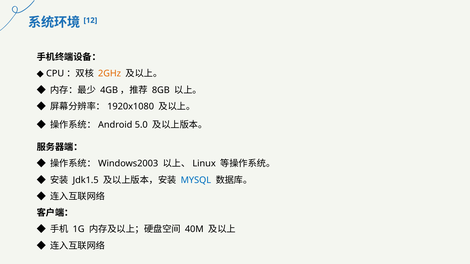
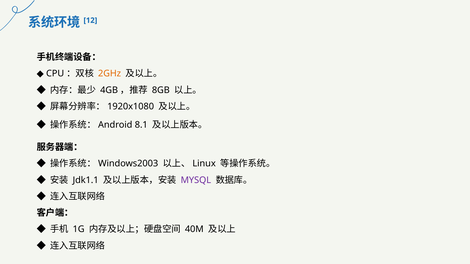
5.0: 5.0 -> 8.1
Jdk1.5: Jdk1.5 -> Jdk1.1
MYSQL colour: blue -> purple
